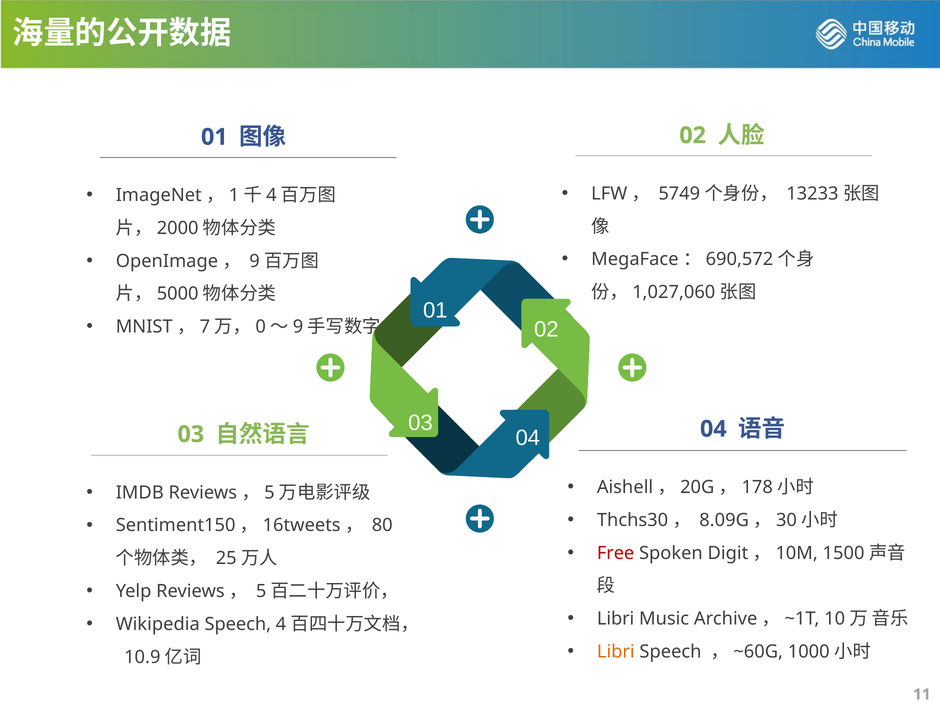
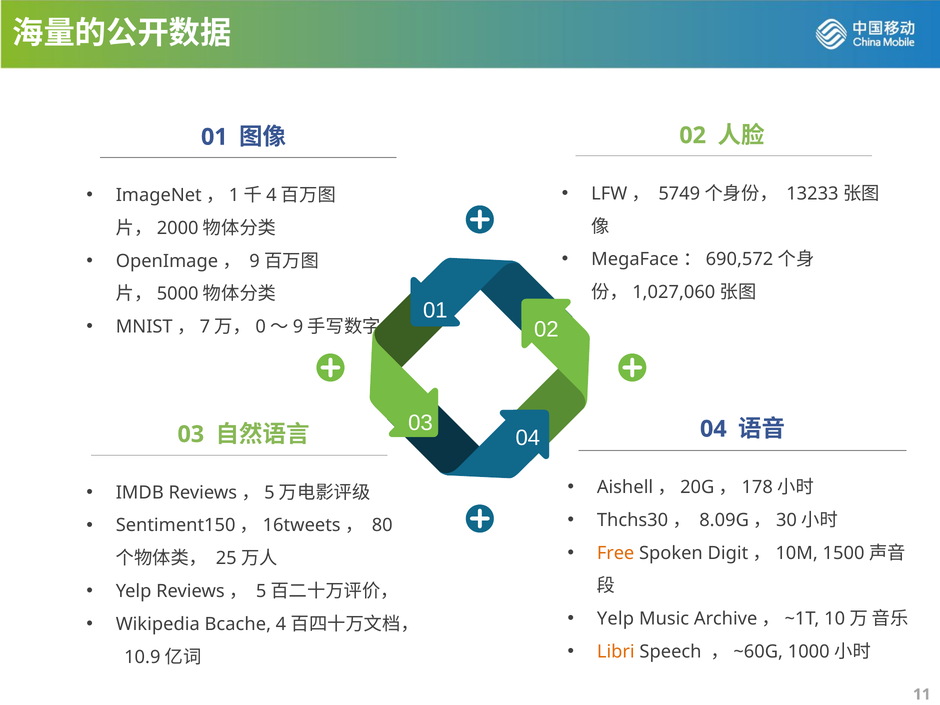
Free colour: red -> orange
Libri at (616, 619): Libri -> Yelp
Wikipedia Speech: Speech -> Bcache
